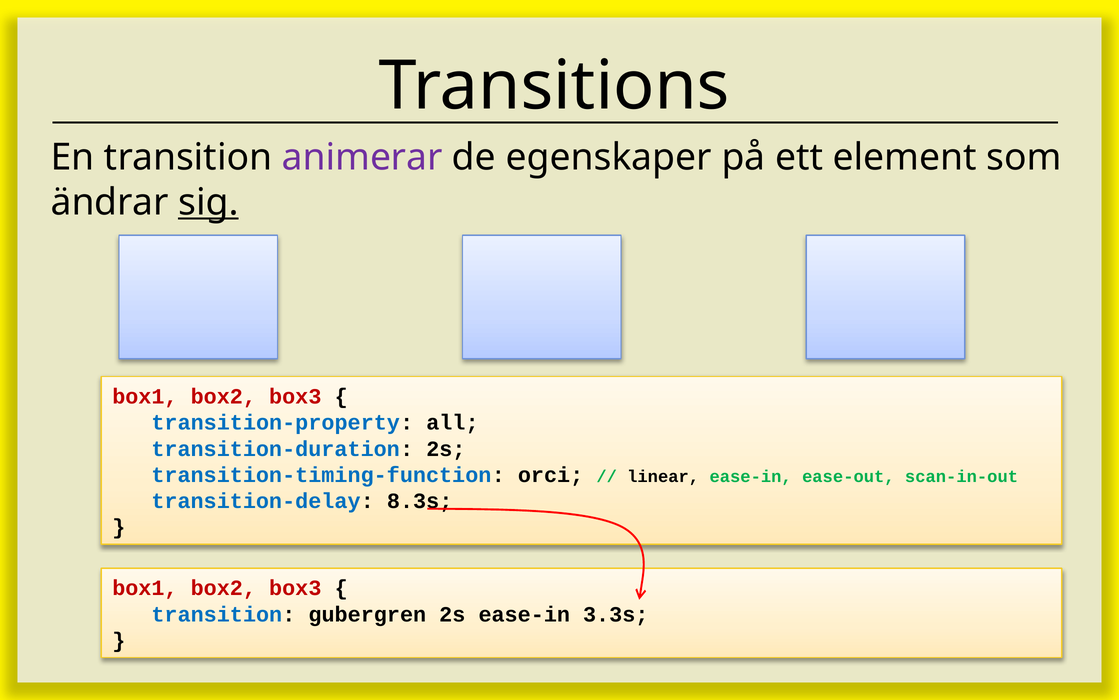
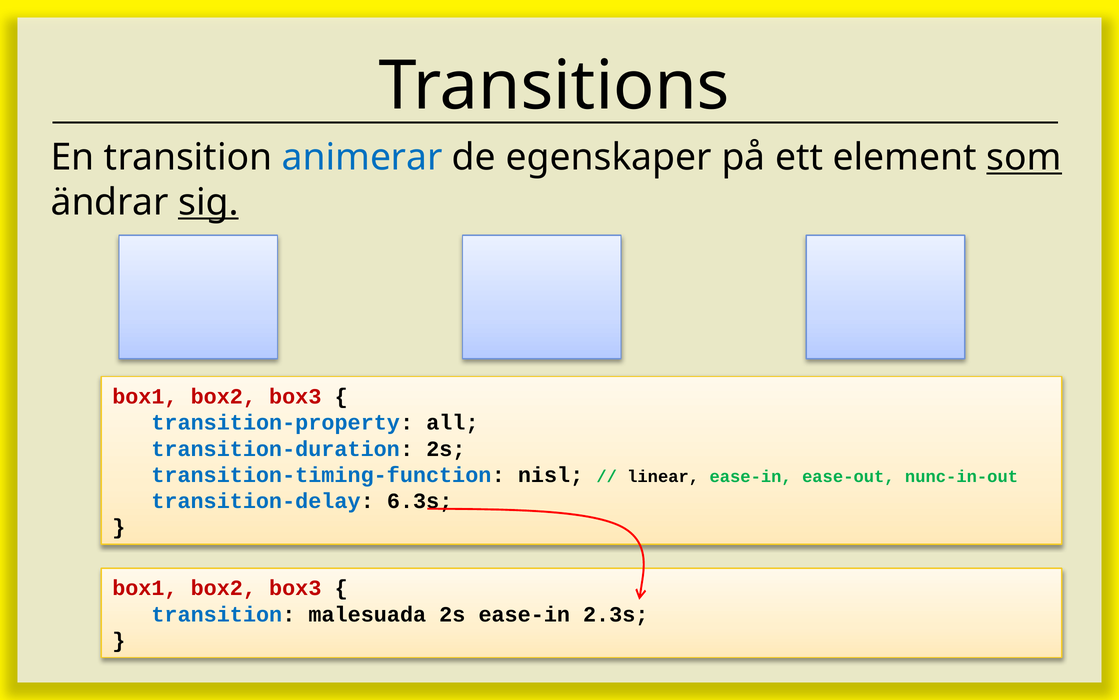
animerar colour: purple -> blue
som underline: none -> present
orci: orci -> nisl
scan-in-out: scan-in-out -> nunc-in-out
8.3s: 8.3s -> 6.3s
gubergren: gubergren -> malesuada
3.3s: 3.3s -> 2.3s
